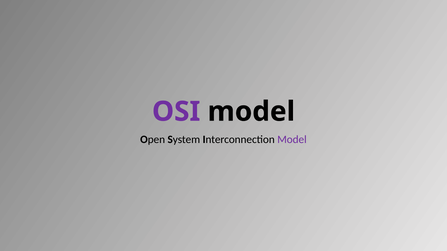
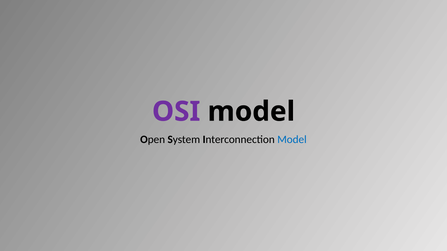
Model at (292, 140) colour: purple -> blue
